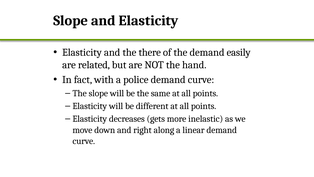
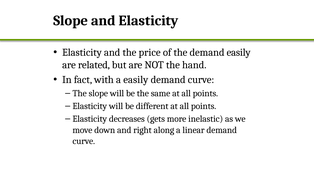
there: there -> price
a police: police -> easily
